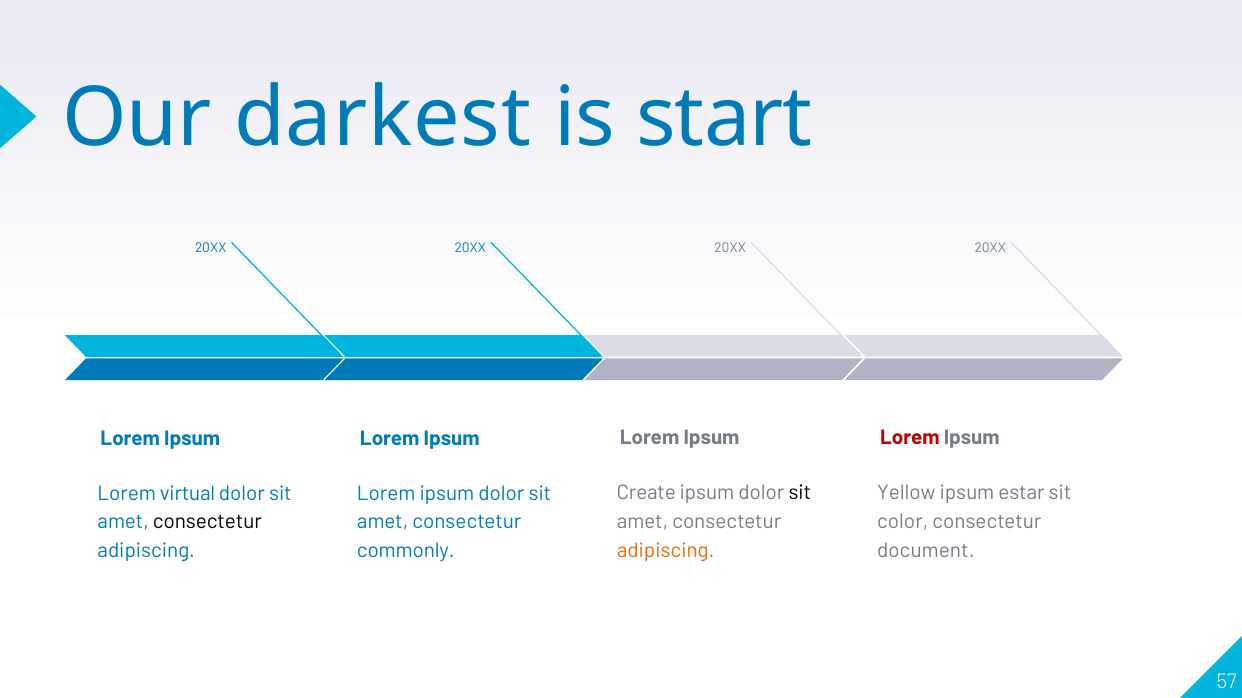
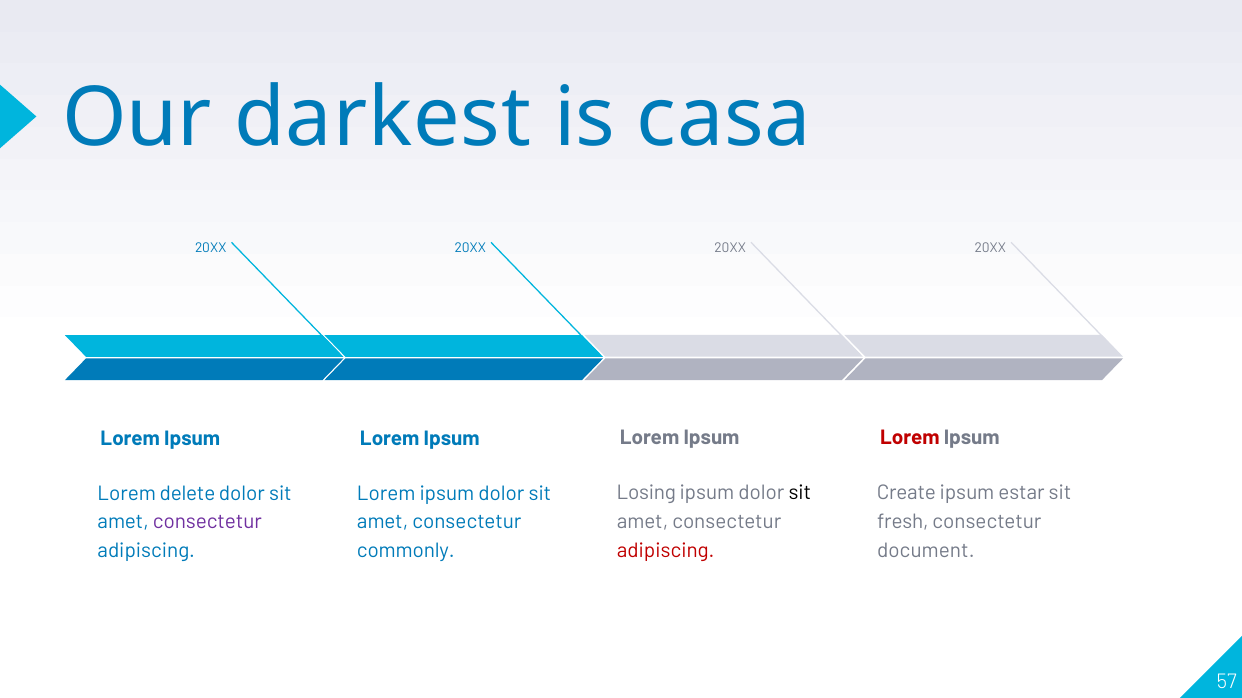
start: start -> casa
virtual: virtual -> delete
Create: Create -> Losing
Yellow: Yellow -> Create
color: color -> fresh
consectetur at (207, 522) colour: black -> purple
adipiscing at (666, 551) colour: orange -> red
